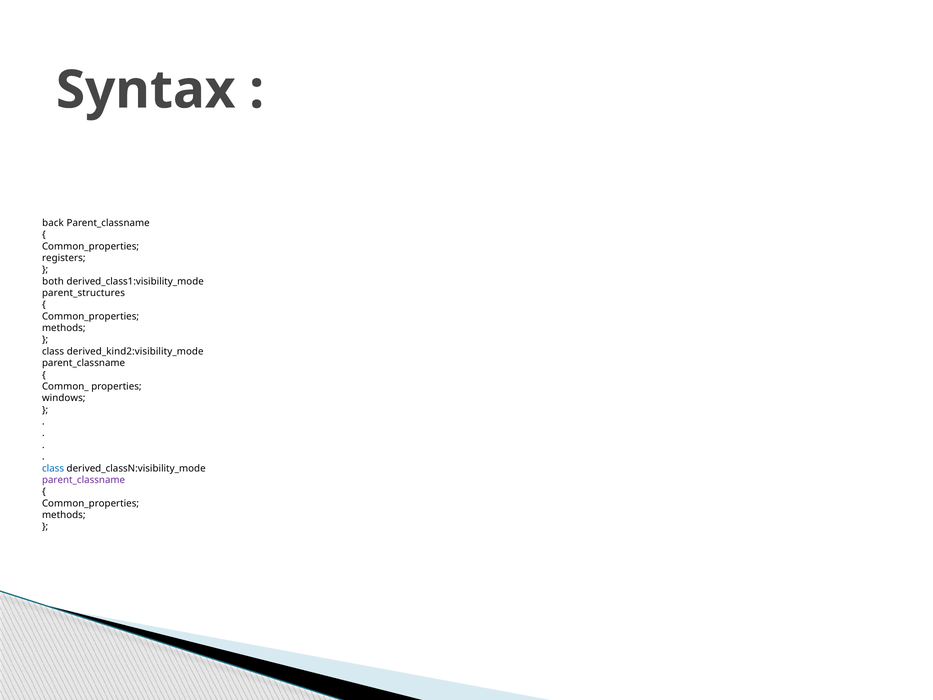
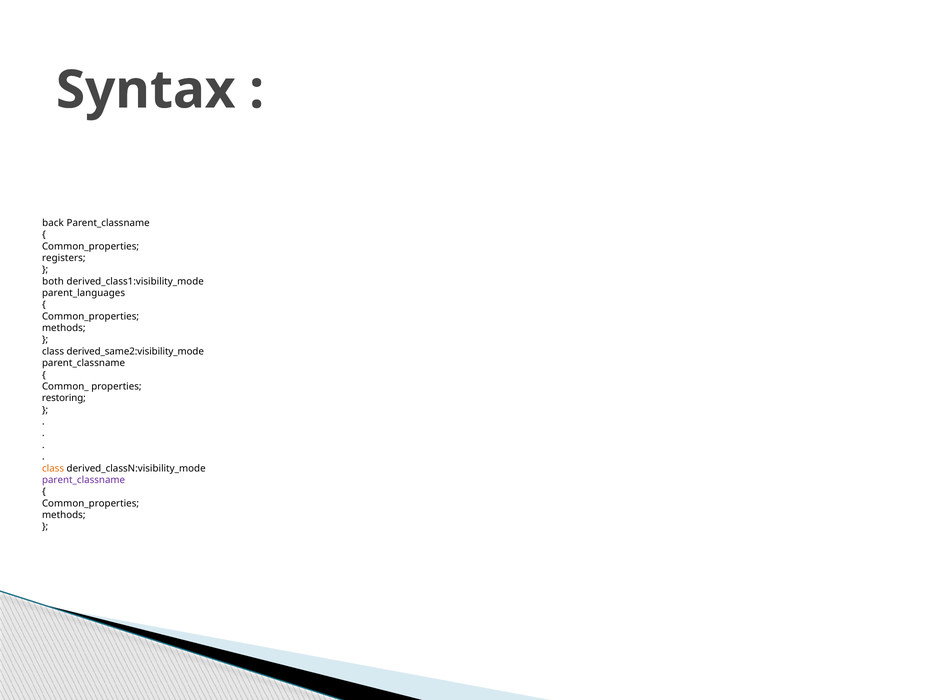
parent_structures: parent_structures -> parent_languages
derived_kind2:visibility_mode: derived_kind2:visibility_mode -> derived_same2:visibility_mode
windows: windows -> restoring
class at (53, 468) colour: blue -> orange
